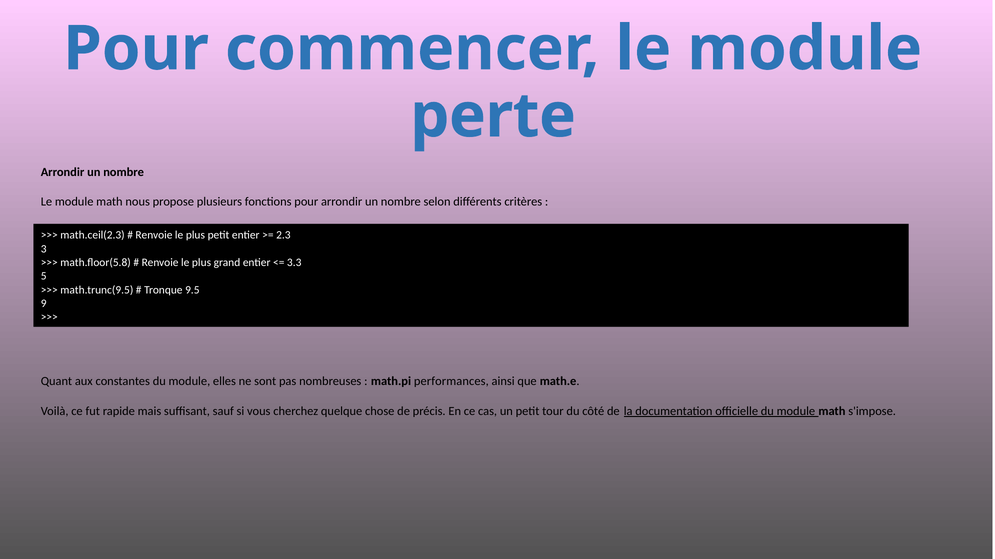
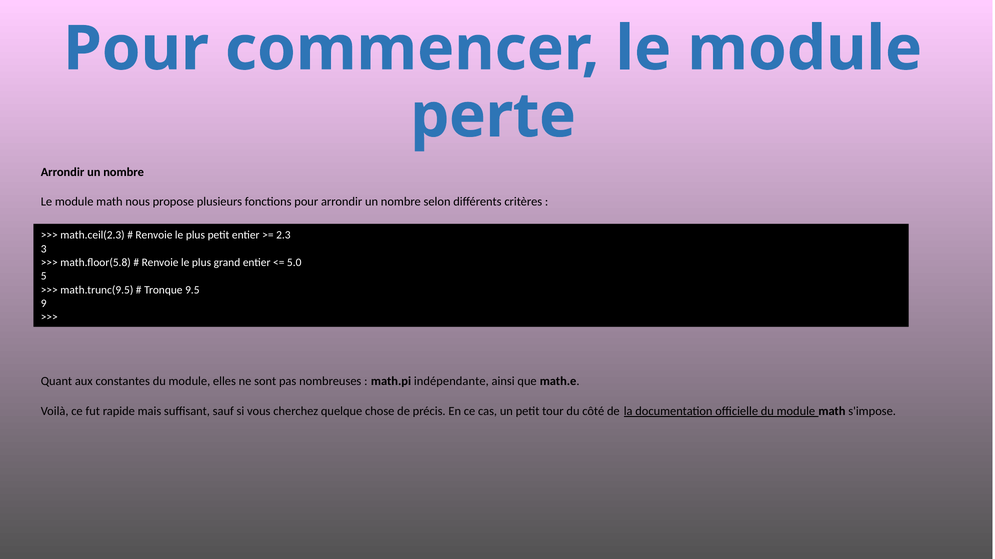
3.3: 3.3 -> 5.0
performances: performances -> indépendante
